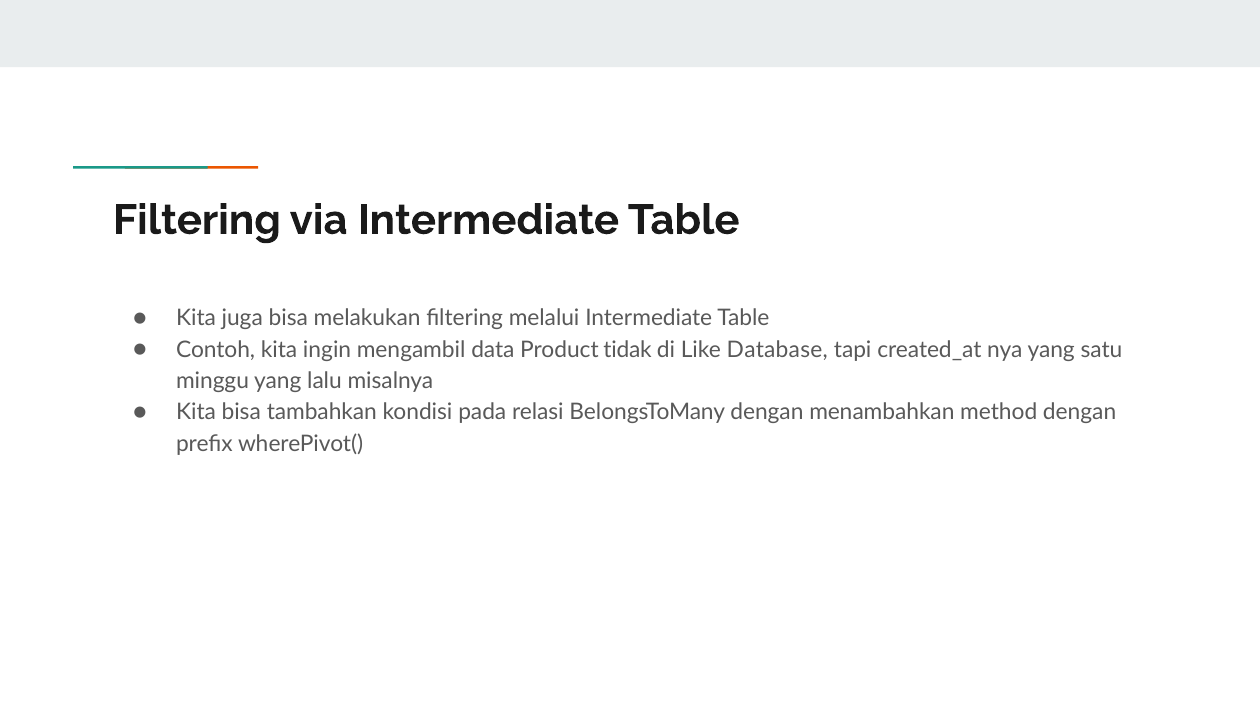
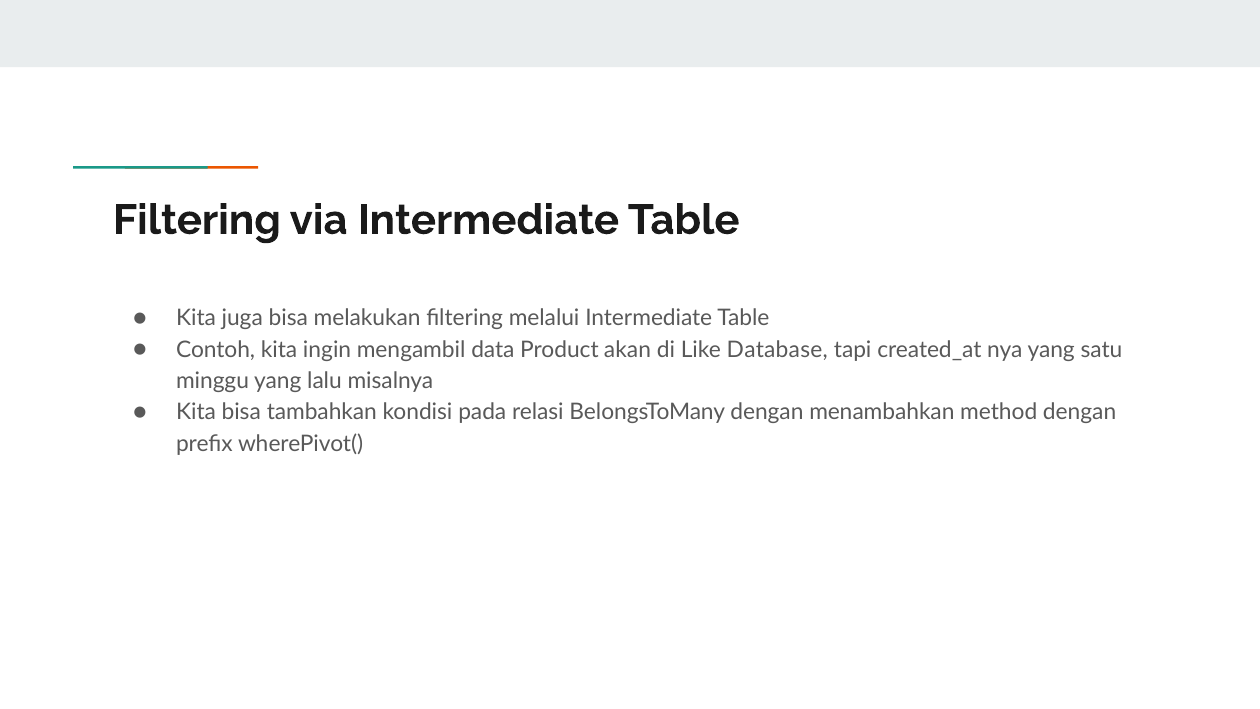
tidak: tidak -> akan
